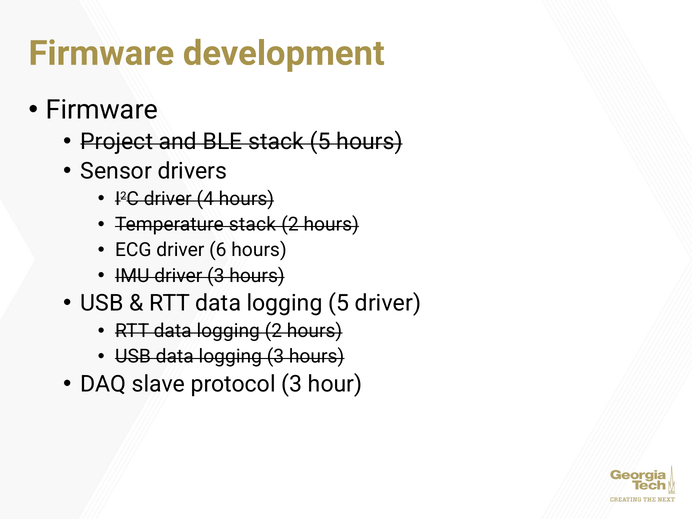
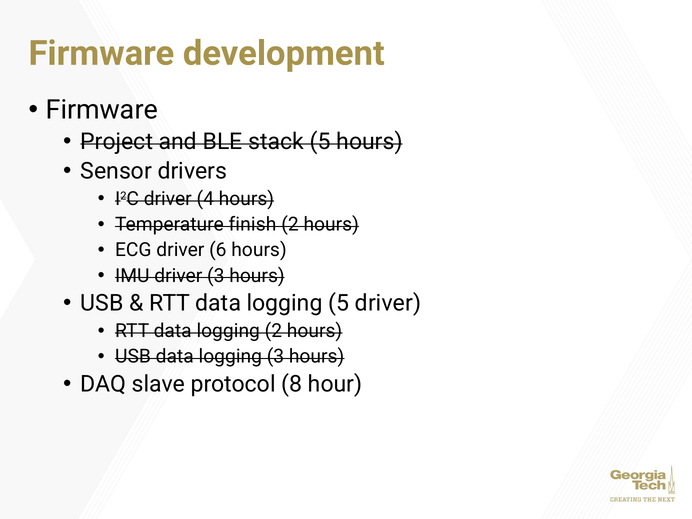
Temperature stack: stack -> finish
protocol 3: 3 -> 8
